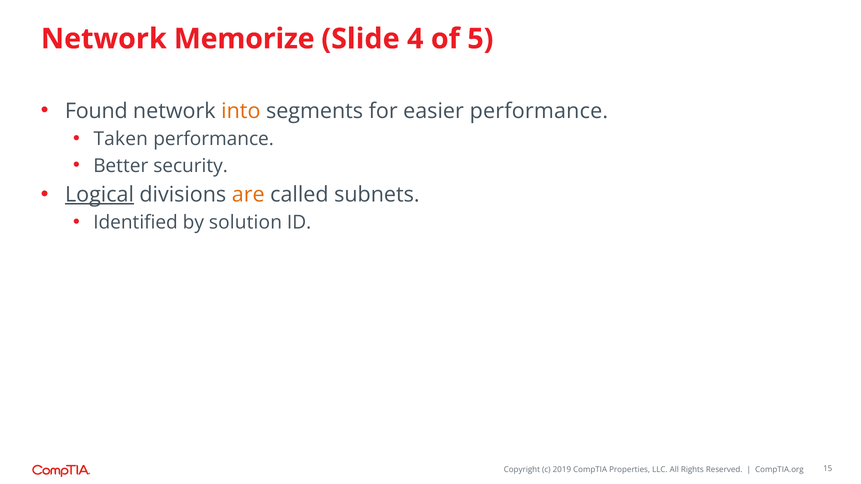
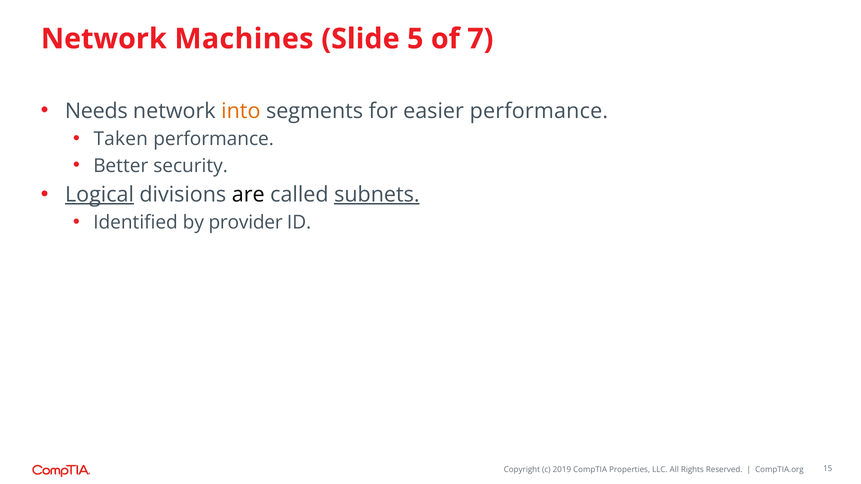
Memorize: Memorize -> Machines
4: 4 -> 5
5: 5 -> 7
Found: Found -> Needs
are colour: orange -> black
subnets underline: none -> present
solution: solution -> provider
